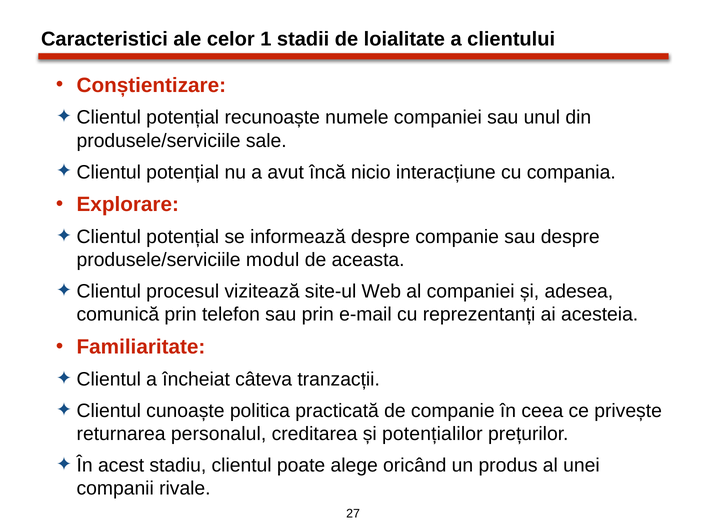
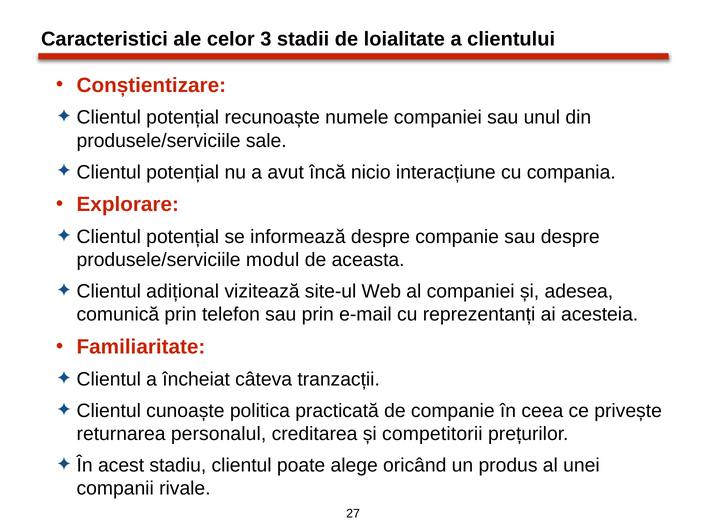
1: 1 -> 3
procesul: procesul -> adițional
potențialilor: potențialilor -> competitorii
